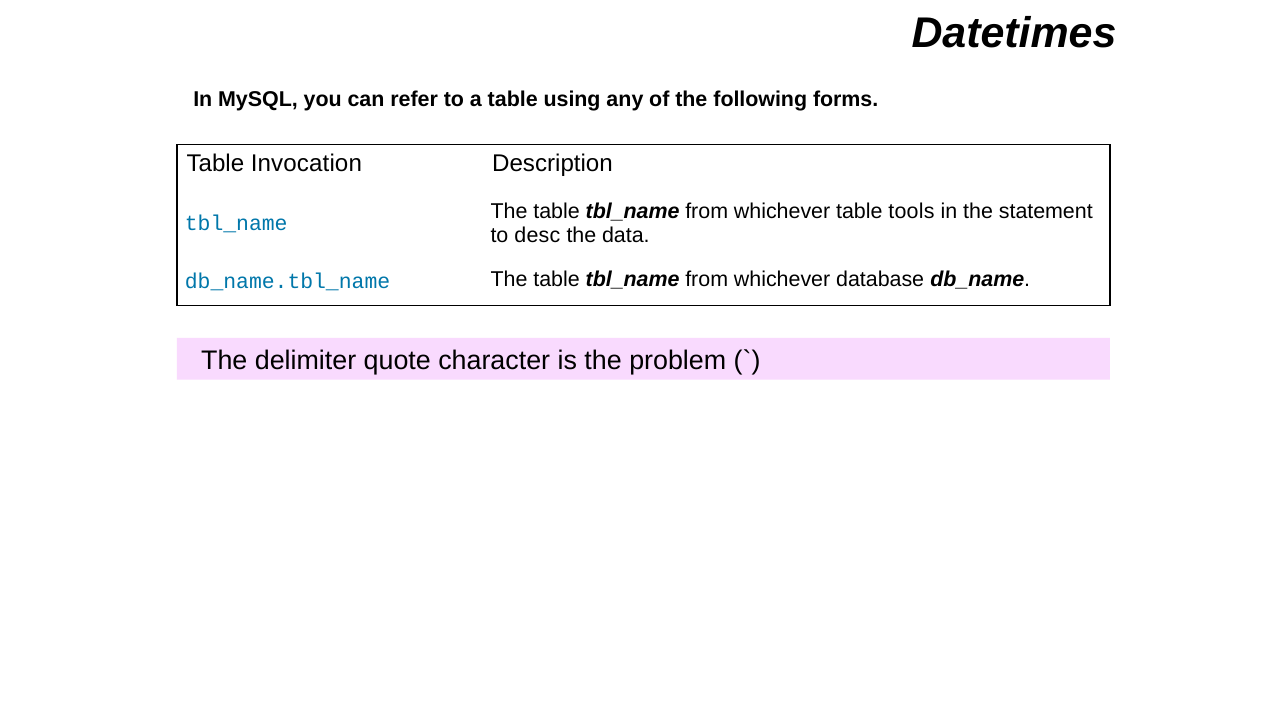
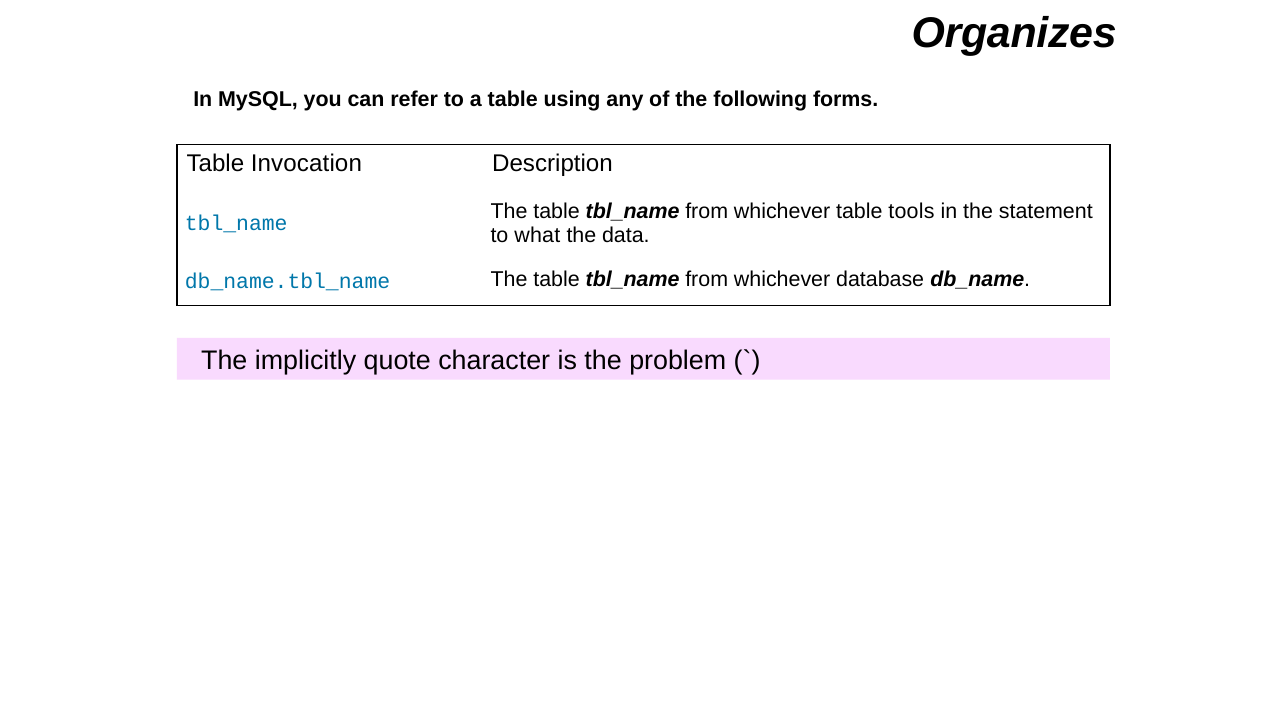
Datetimes: Datetimes -> Organizes
desc: desc -> what
delimiter: delimiter -> implicitly
